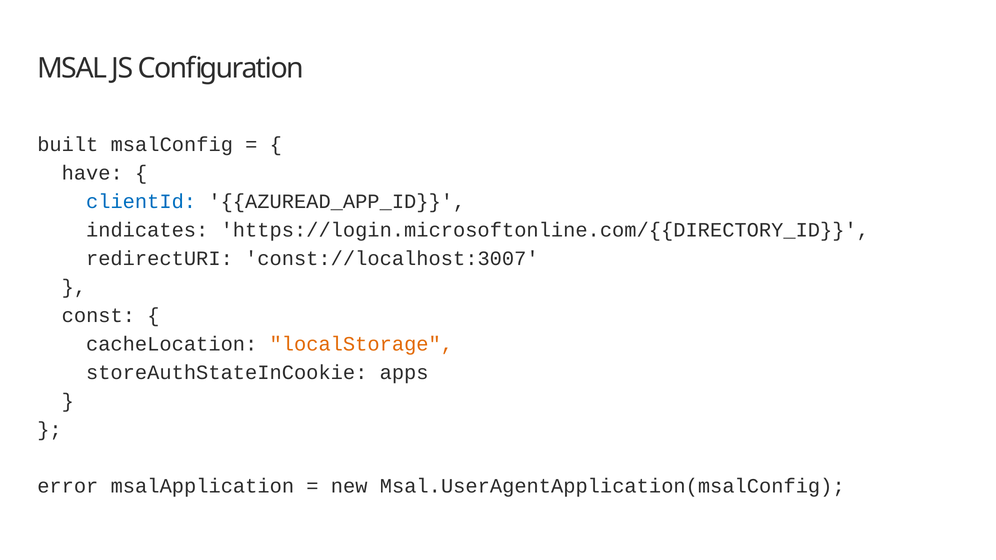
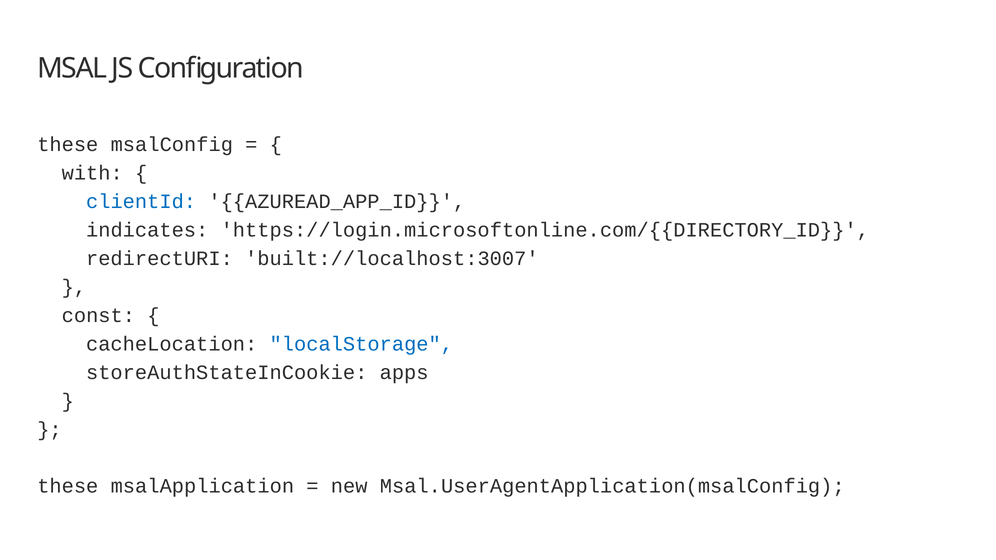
built at (68, 145): built -> these
have: have -> with
const://localhost:3007: const://localhost:3007 -> built://localhost:3007
localStorage colour: orange -> blue
error at (68, 486): error -> these
